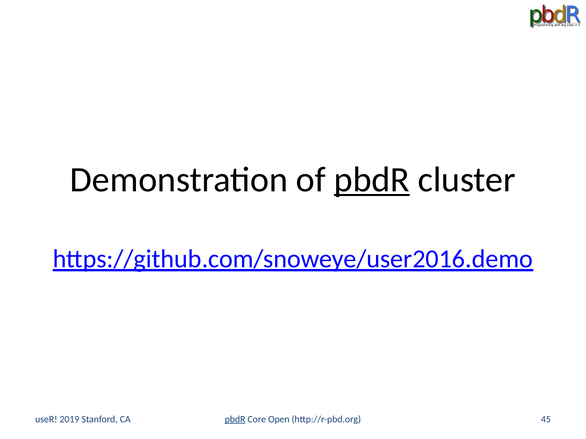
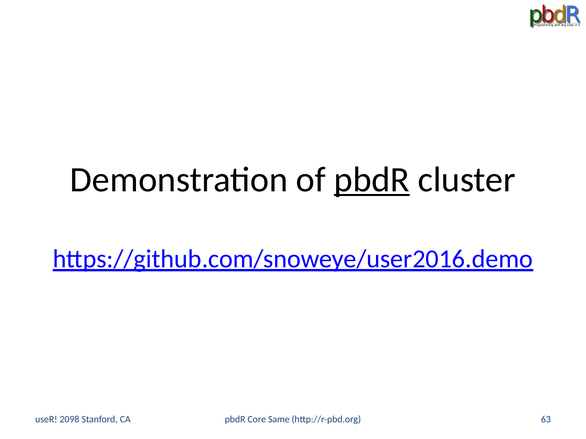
pbdR at (235, 420) underline: present -> none
Open: Open -> Same
45: 45 -> 63
2019: 2019 -> 2098
